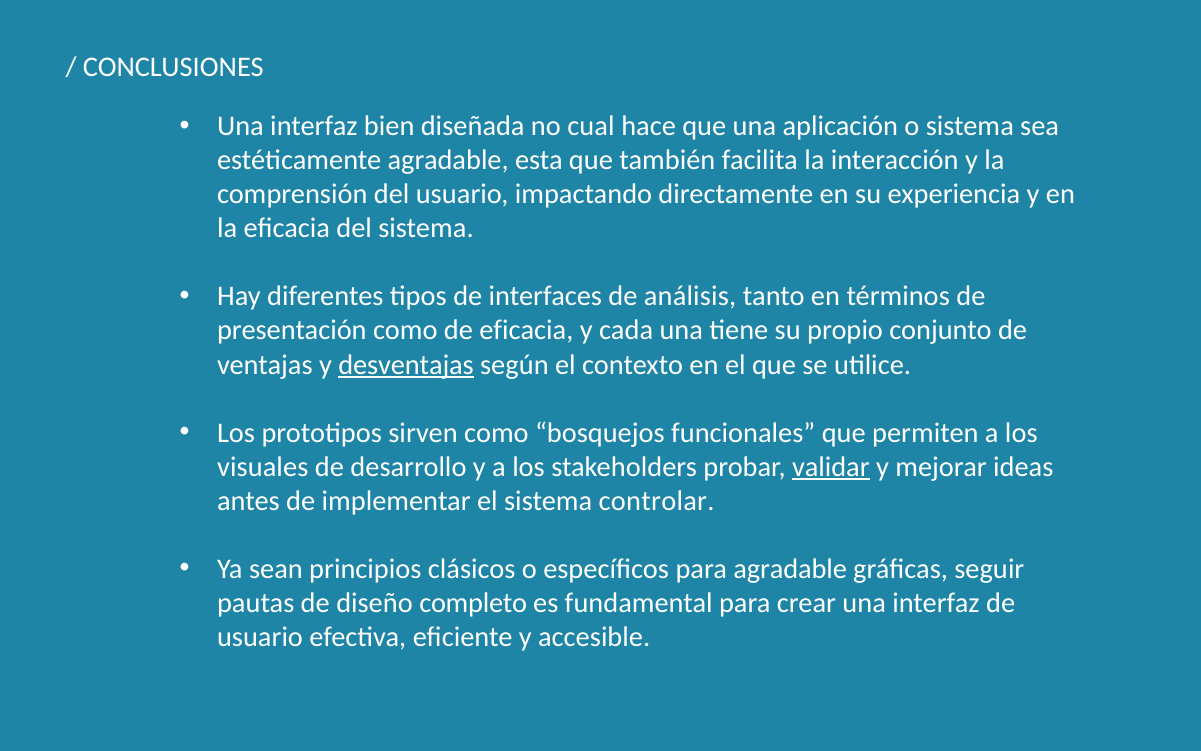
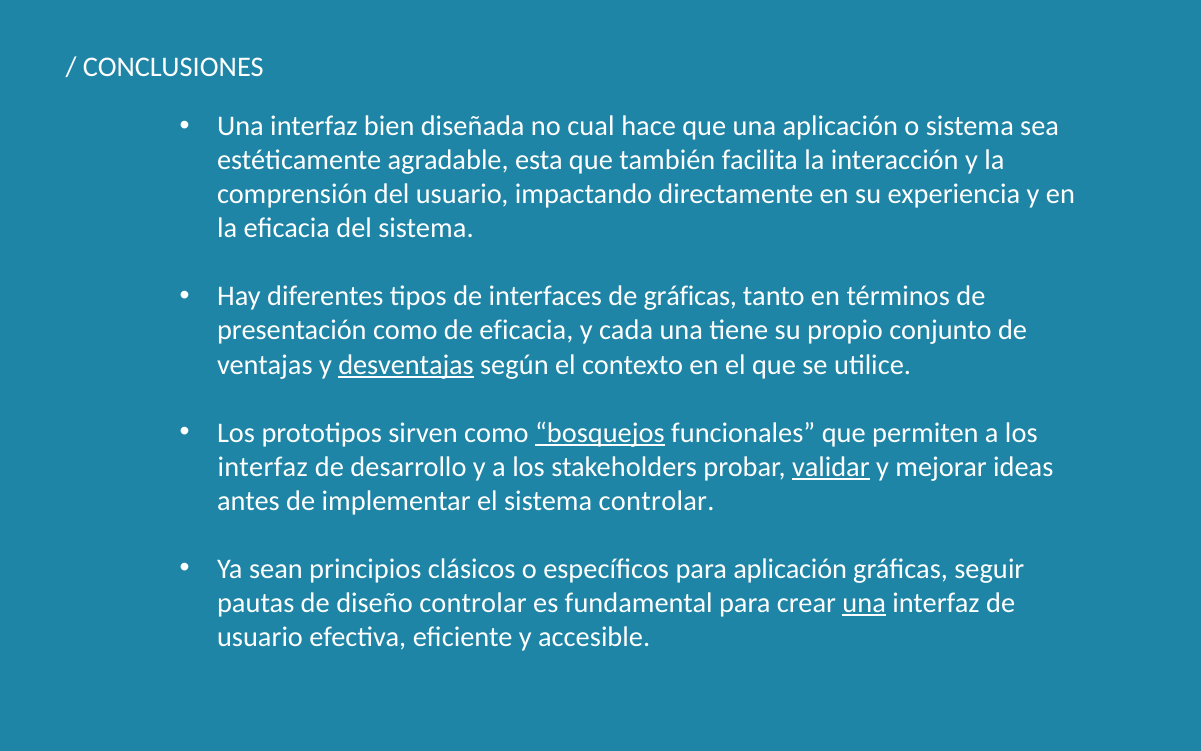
de análisis: análisis -> gráficas
bosquejos underline: none -> present
visuales at (263, 467): visuales -> interfaz
para agradable: agradable -> aplicación
diseño completo: completo -> controlar
una at (864, 603) underline: none -> present
